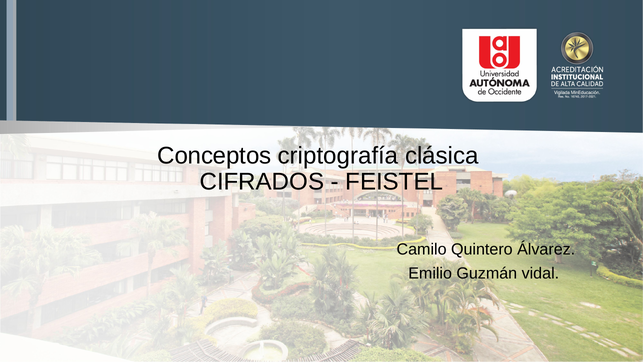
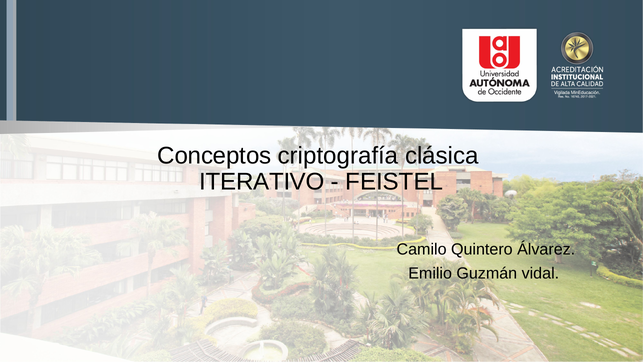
CIFRADOS: CIFRADOS -> ITERATIVO
